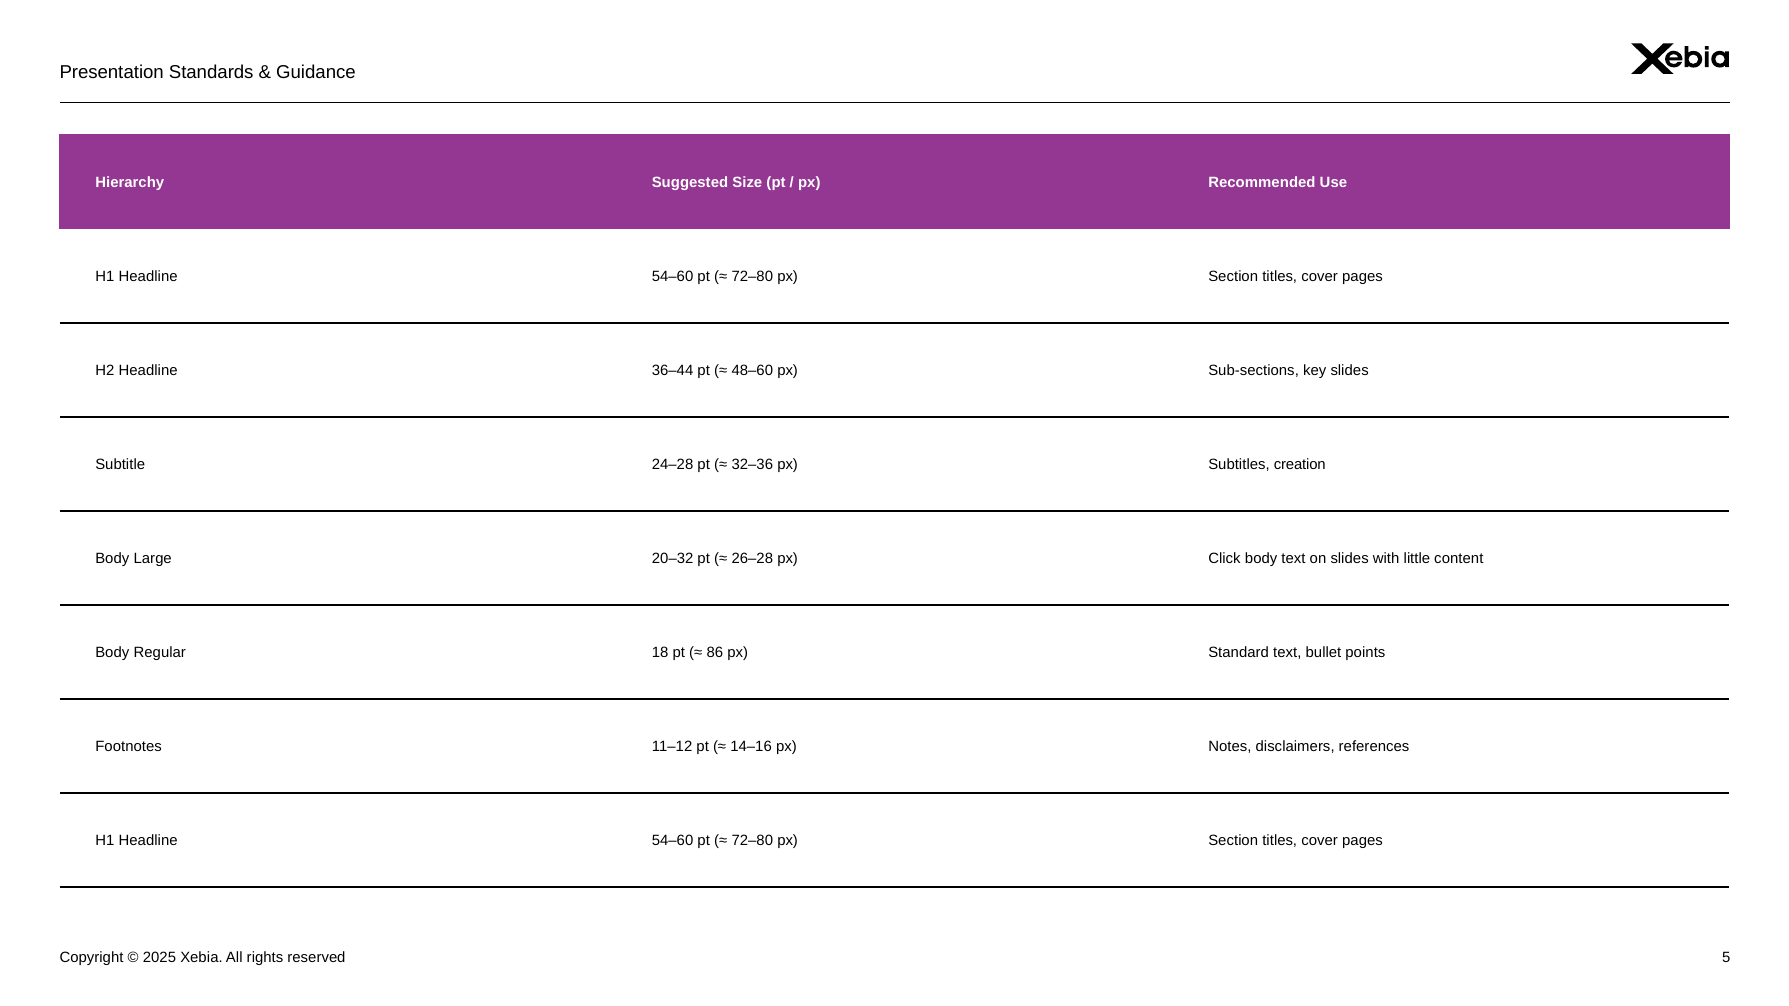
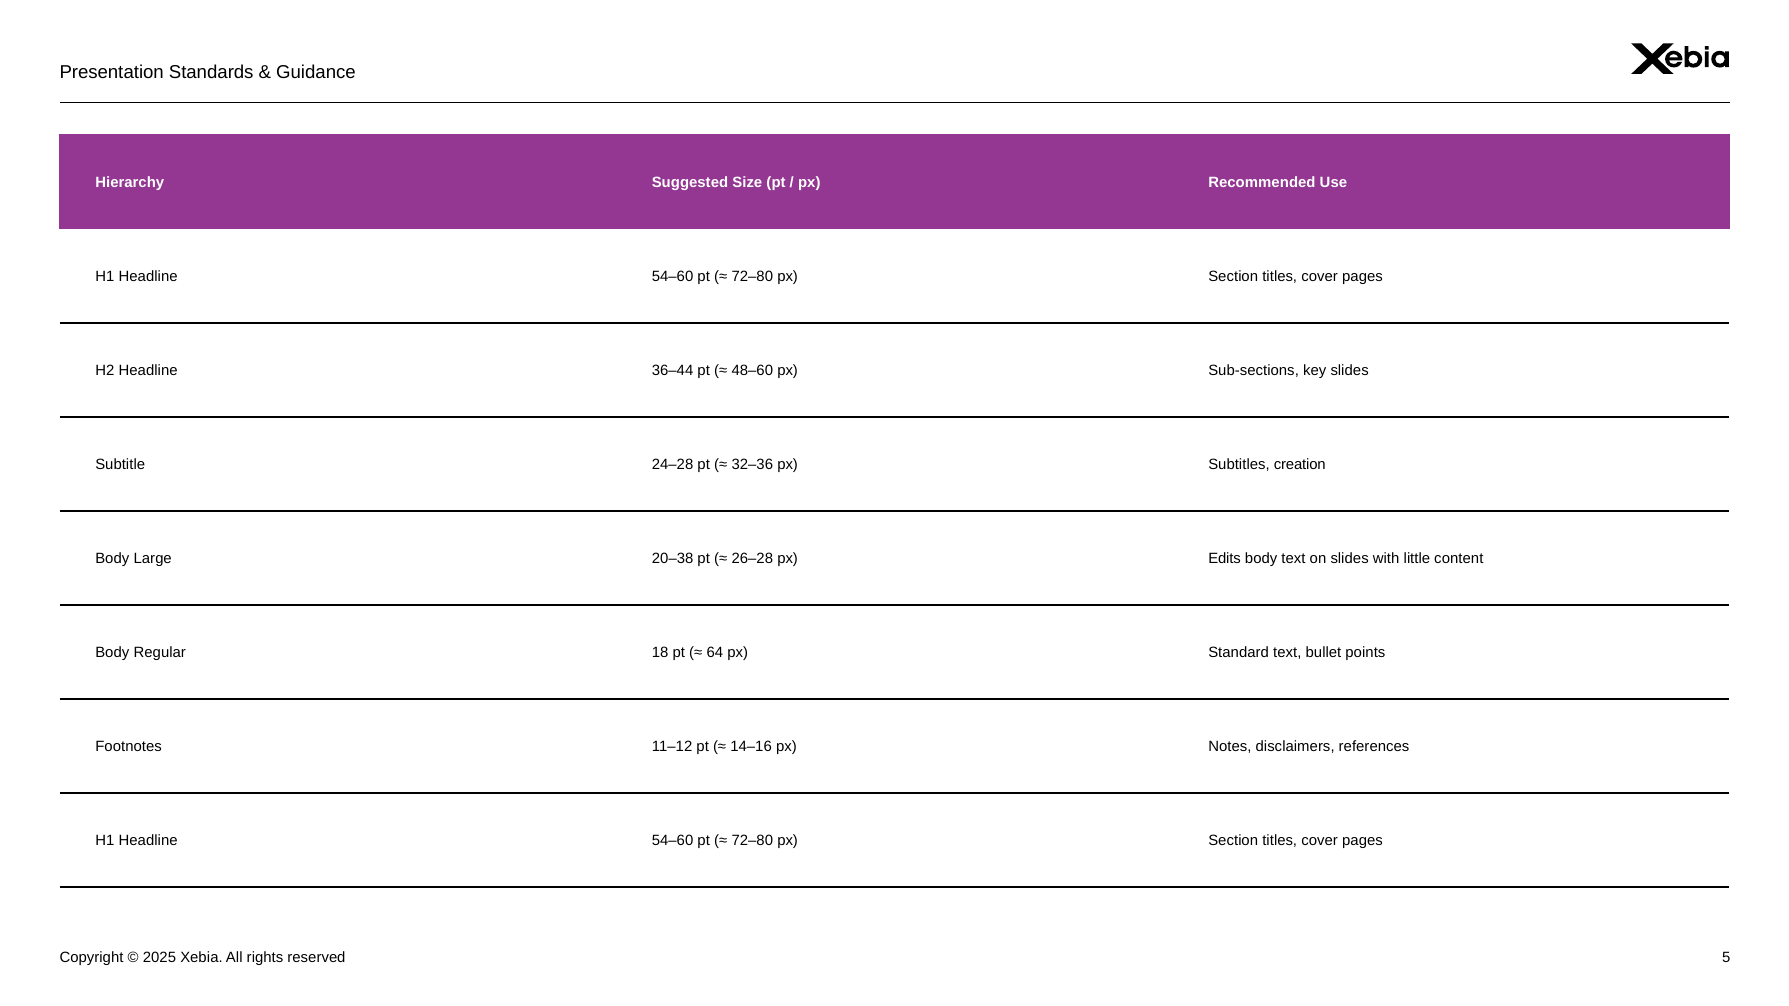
20–32: 20–32 -> 20–38
Click: Click -> Edits
86: 86 -> 64
